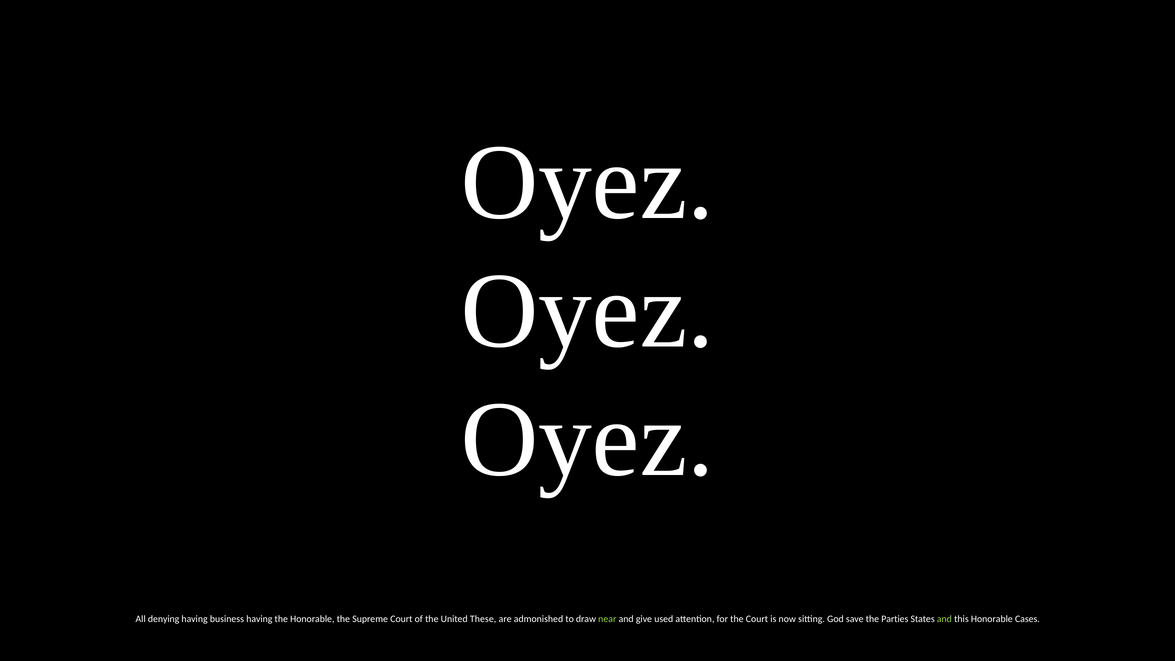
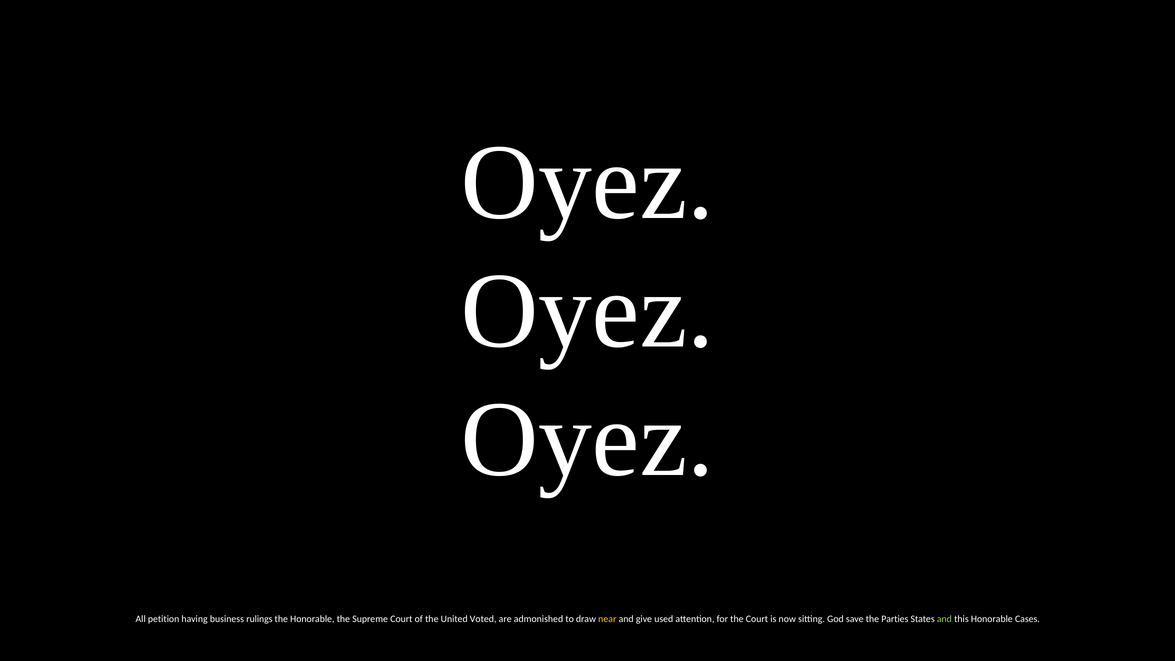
denying: denying -> petition
business having: having -> rulings
These: These -> Voted
near colour: light green -> yellow
